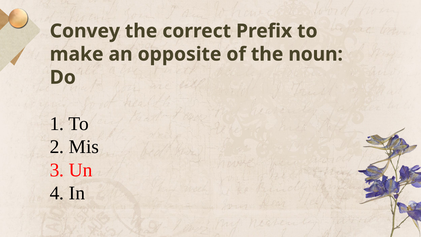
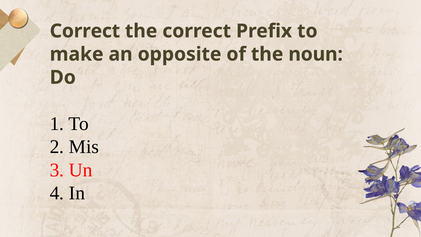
Convey at (85, 31): Convey -> Correct
